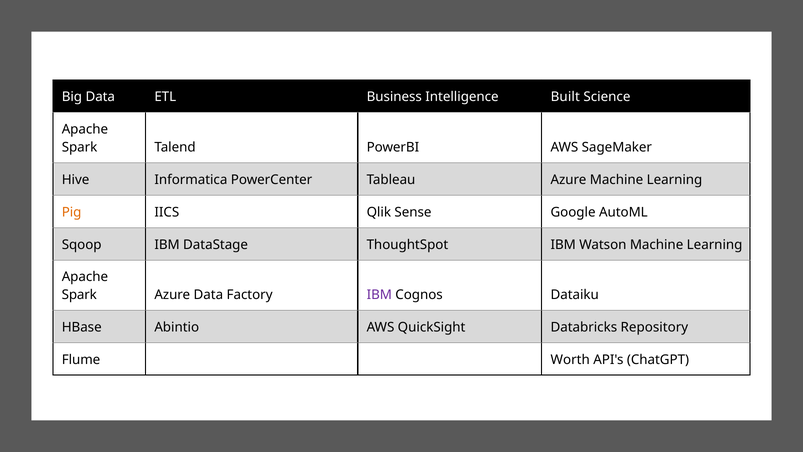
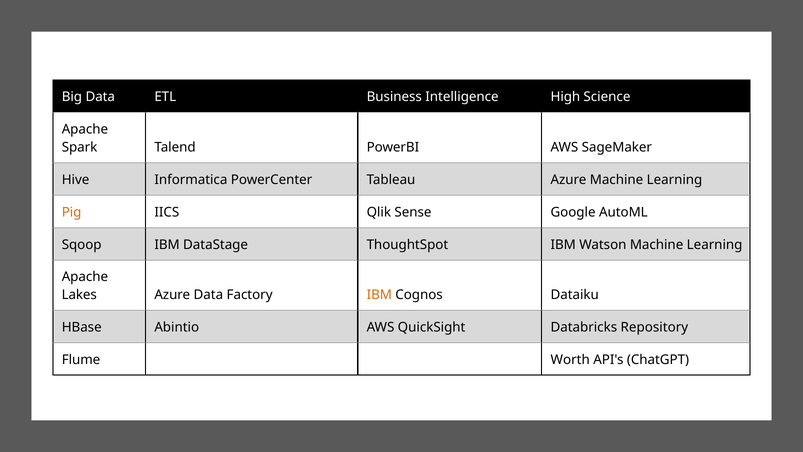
Built: Built -> High
Spark at (79, 295): Spark -> Lakes
IBM at (379, 295) colour: purple -> orange
